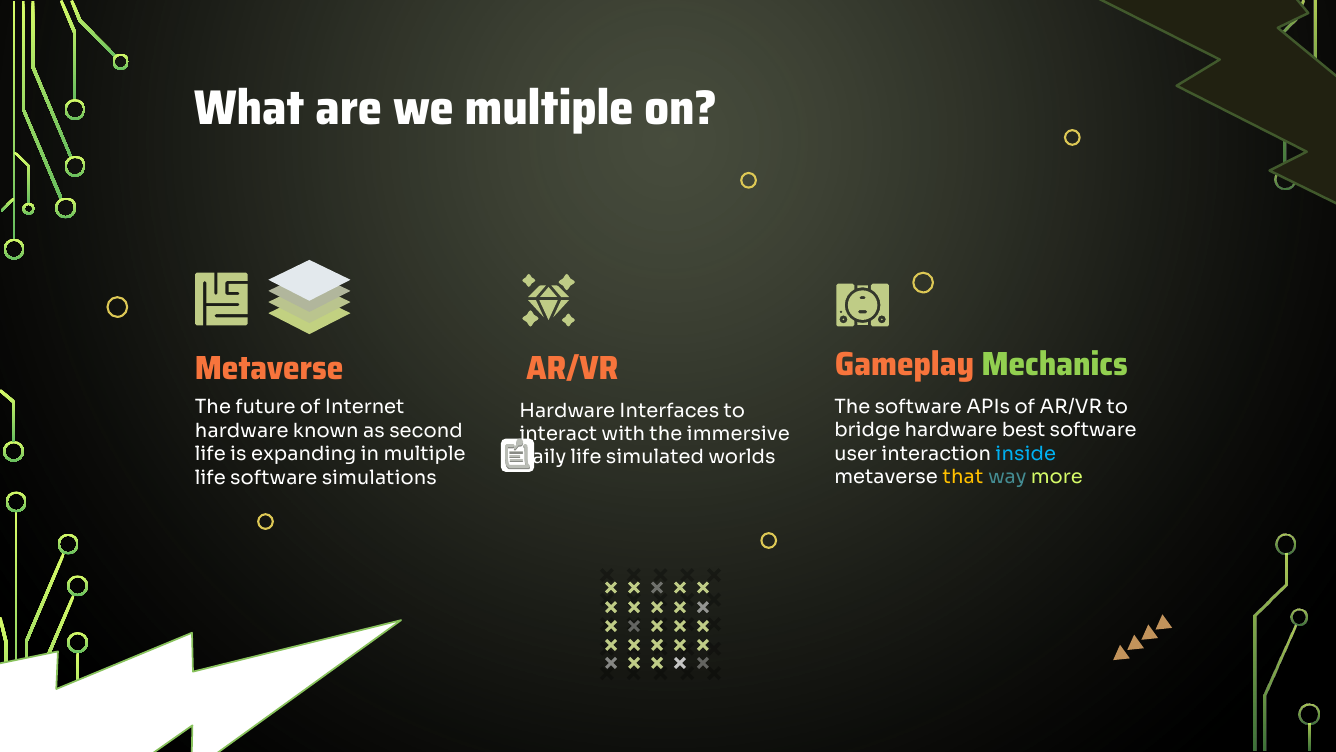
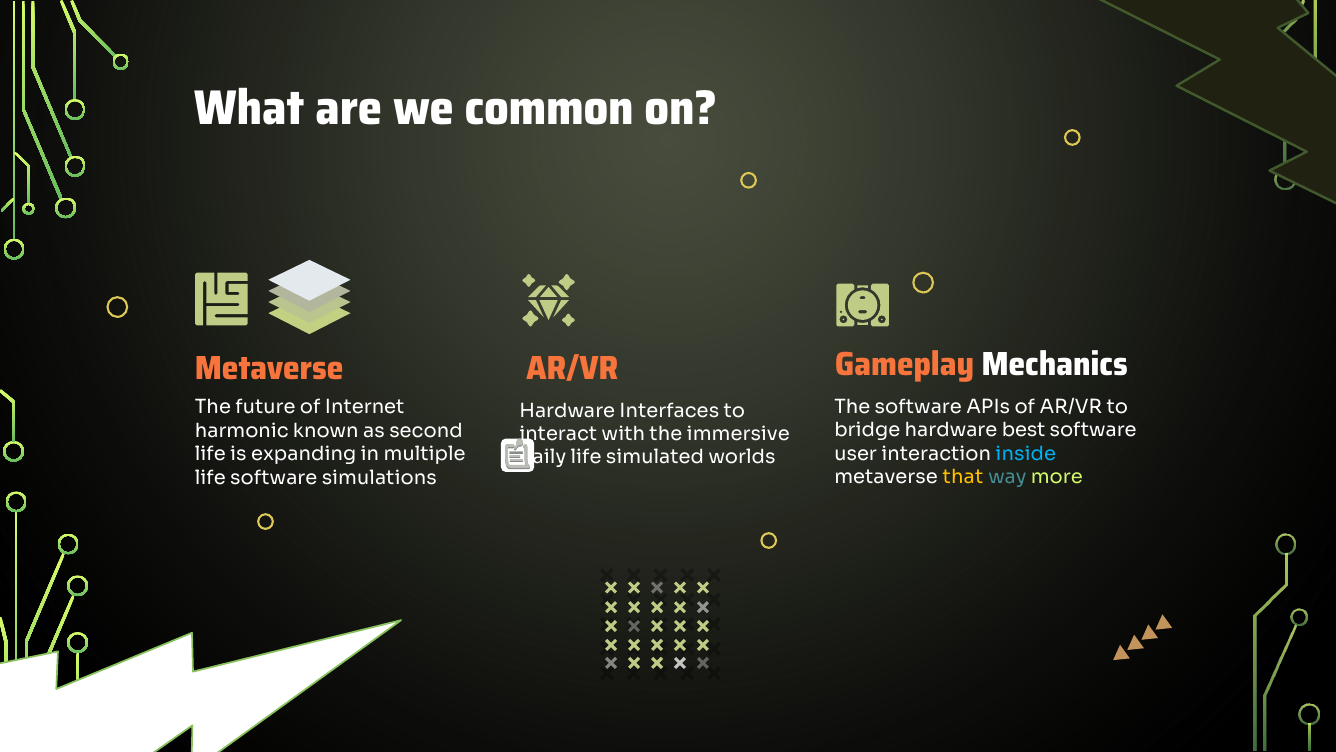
we multiple: multiple -> common
Mechanics colour: light green -> white
hardware at (242, 431): hardware -> harmonic
